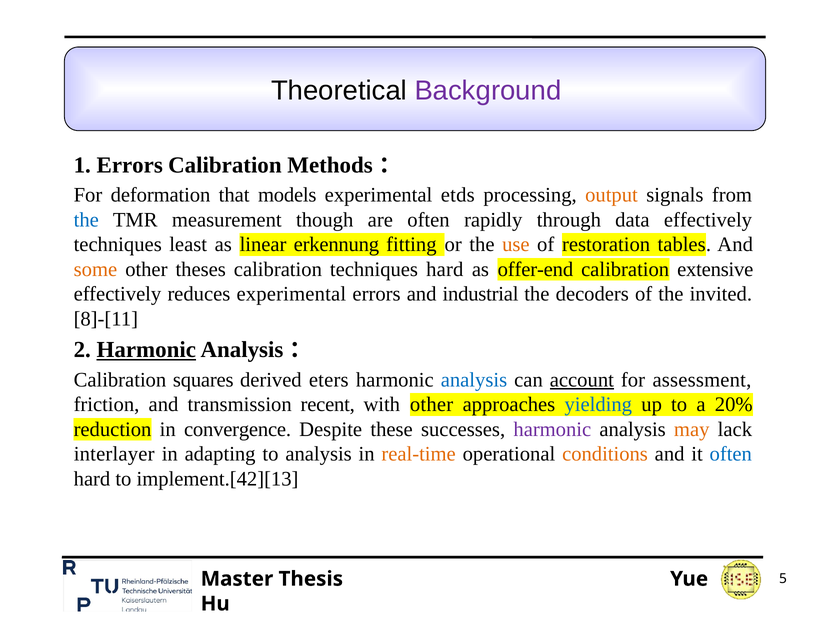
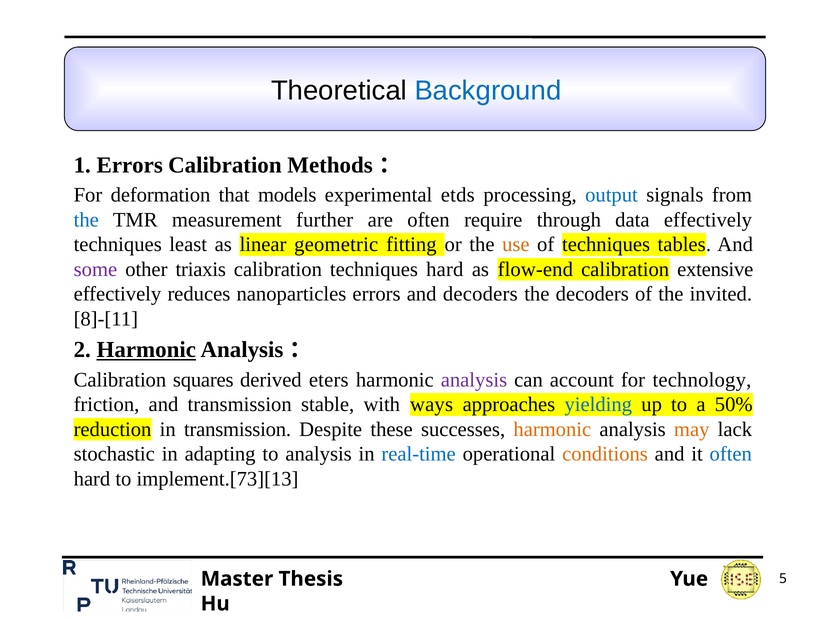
Background colour: purple -> blue
output colour: orange -> blue
though: though -> further
rapidly: rapidly -> require
erkennung: erkennung -> geometric
of restoration: restoration -> techniques
some colour: orange -> purple
theses: theses -> triaxis
offer-end: offer-end -> flow-end
reduces experimental: experimental -> nanoparticles
and industrial: industrial -> decoders
analysis at (474, 380) colour: blue -> purple
account underline: present -> none
assessment: assessment -> technology
recent: recent -> stable
with other: other -> ways
20%: 20% -> 50%
in convergence: convergence -> transmission
harmonic at (552, 429) colour: purple -> orange
interlayer: interlayer -> stochastic
real-time colour: orange -> blue
implement.[42][13: implement.[42][13 -> implement.[73][13
